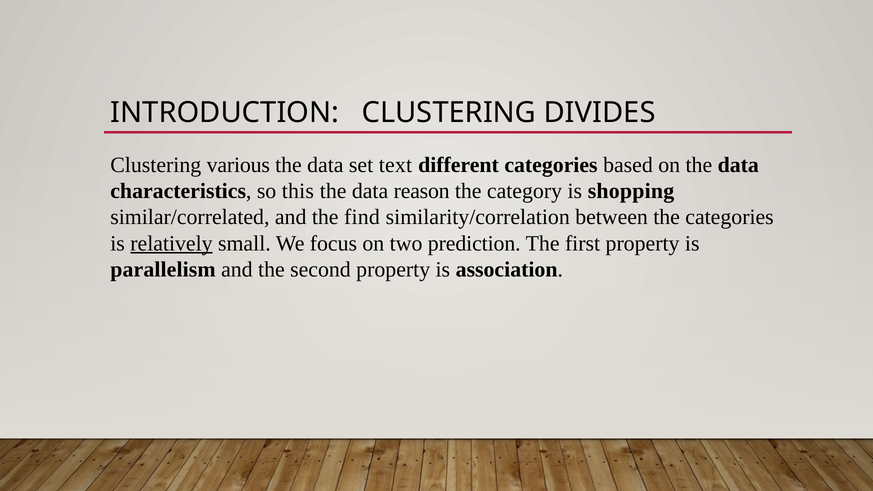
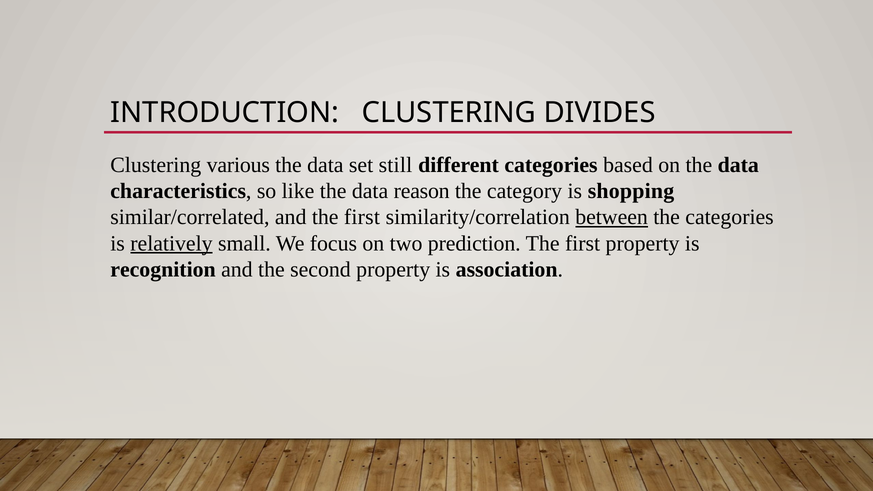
text: text -> still
this: this -> like
and the find: find -> first
between underline: none -> present
parallelism: parallelism -> recognition
